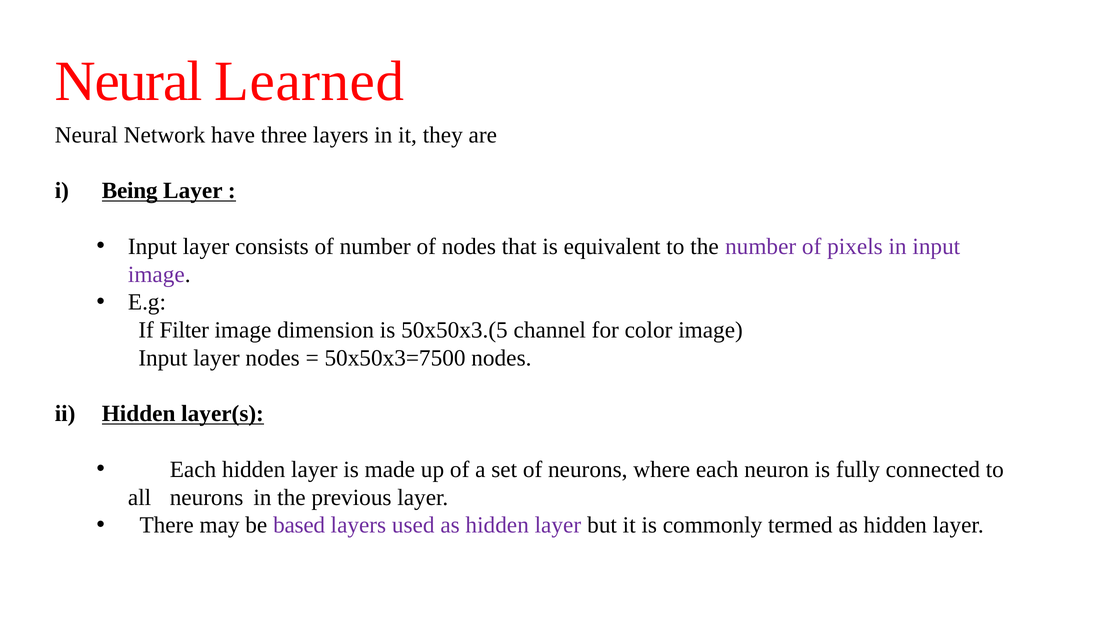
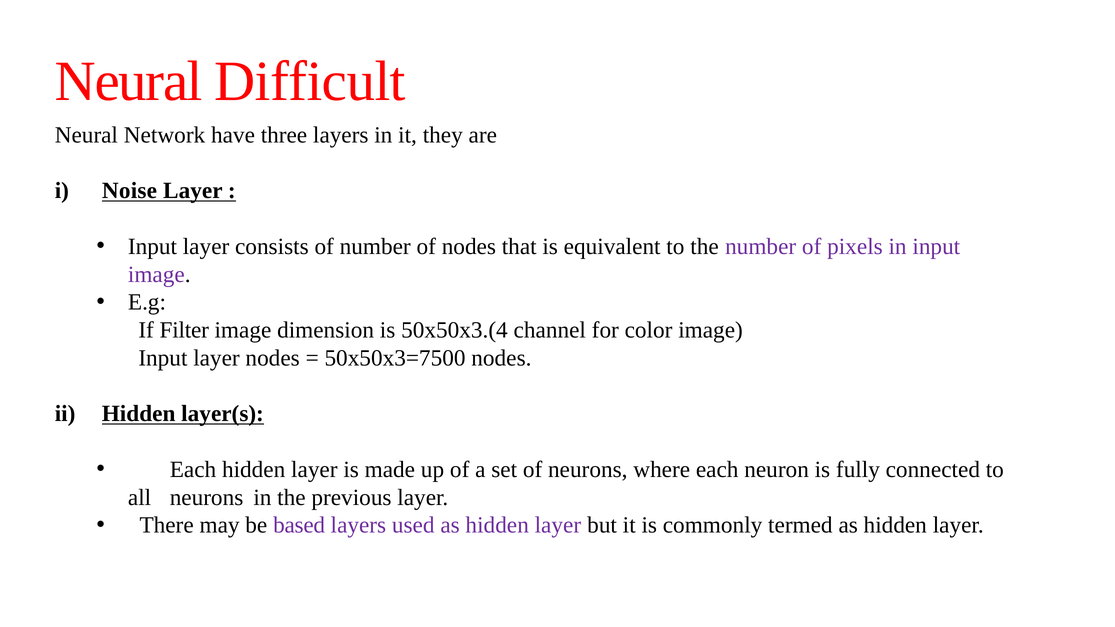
Learned: Learned -> Difficult
Being: Being -> Noise
50x50x3.(5: 50x50x3.(5 -> 50x50x3.(4
